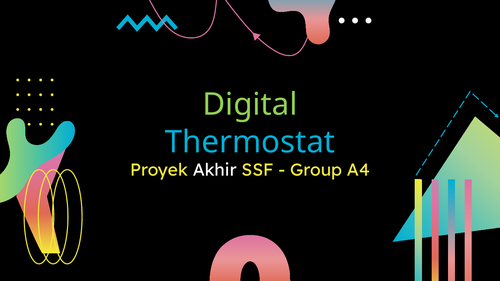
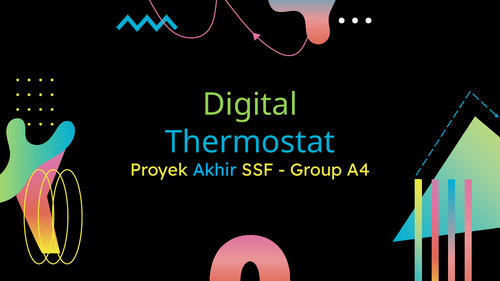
Akhir colour: white -> light blue
